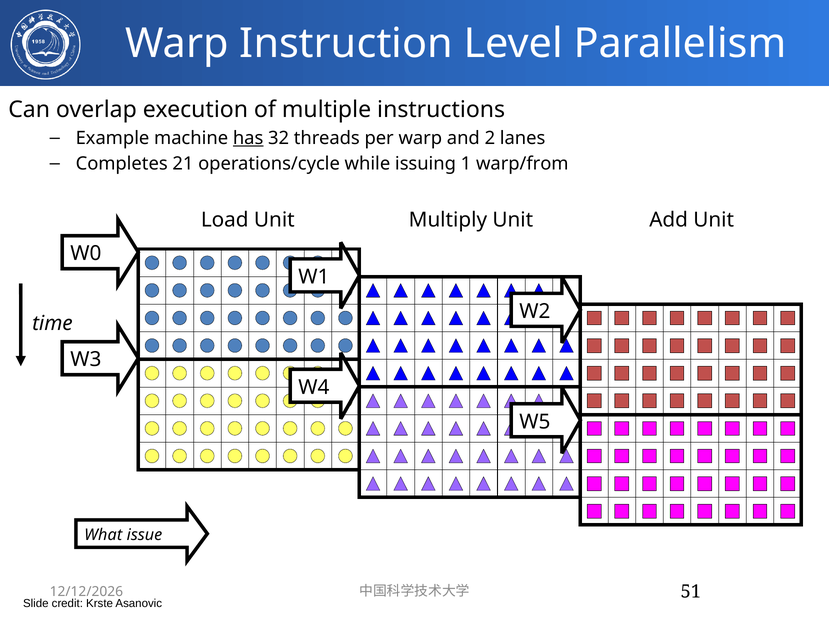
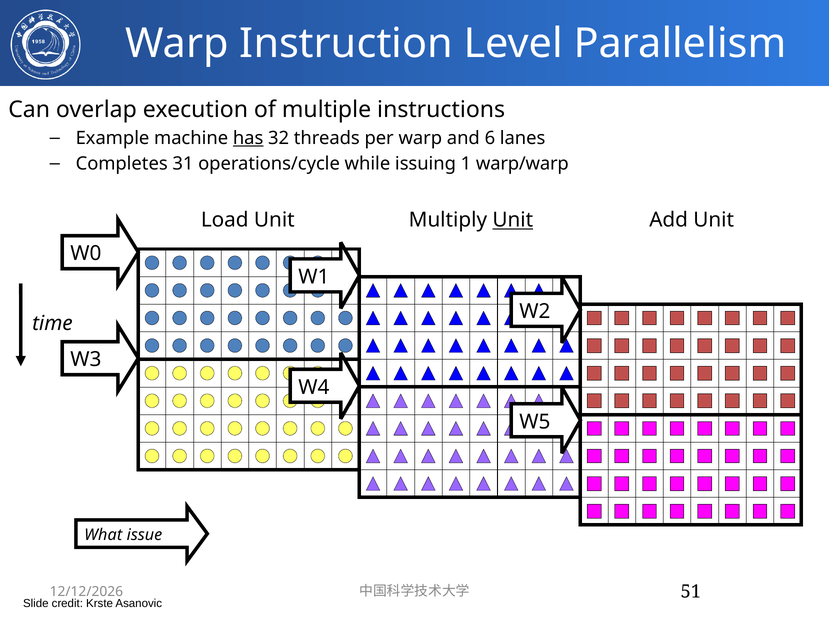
2: 2 -> 6
21: 21 -> 31
warp/from: warp/from -> warp/warp
Unit at (513, 220) underline: none -> present
